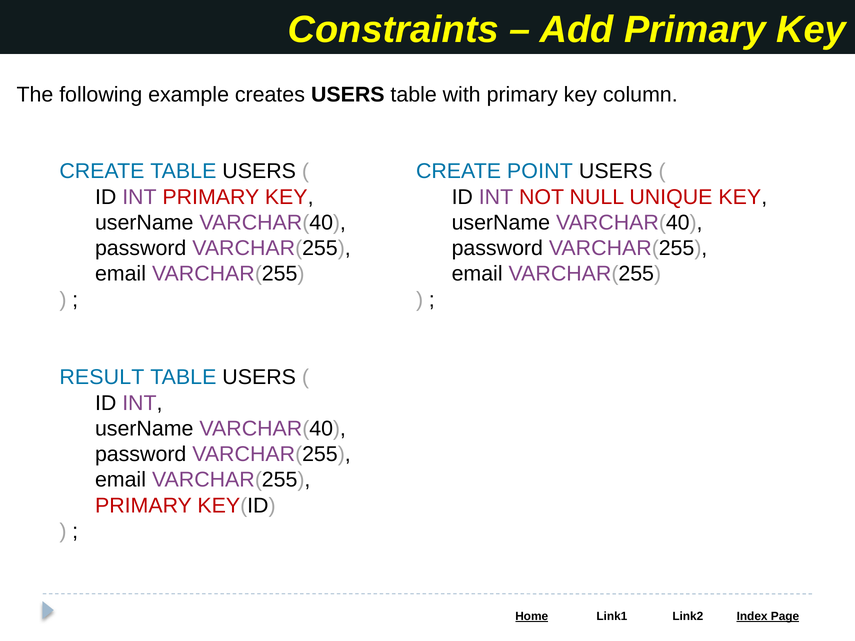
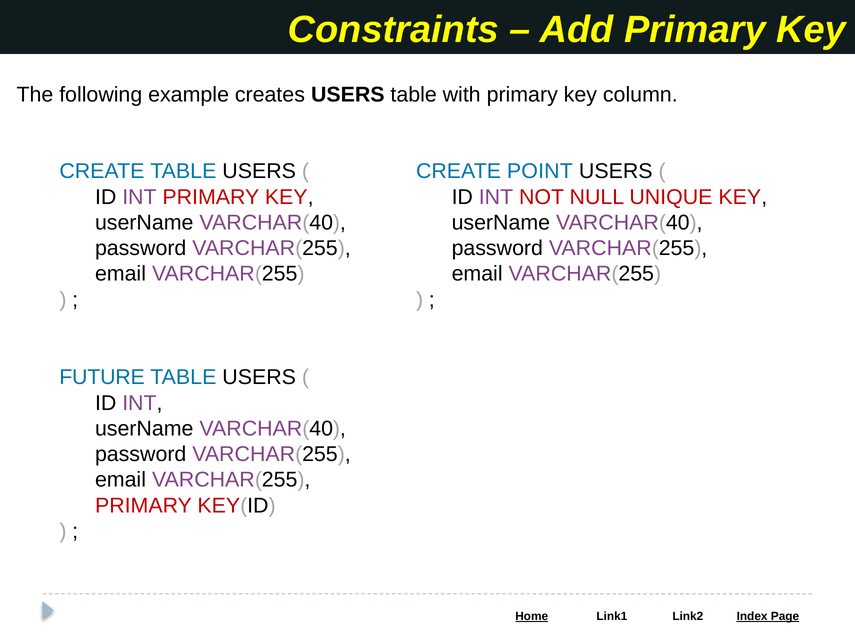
RESULT: RESULT -> FUTURE
